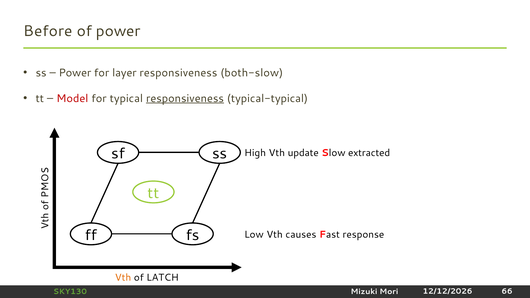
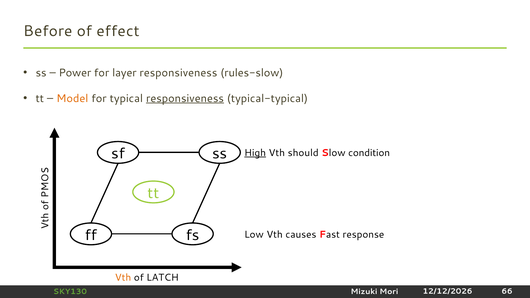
of power: power -> effect
both-slow: both-slow -> rules-slow
Model colour: red -> orange
High underline: none -> present
update: update -> should
extracted: extracted -> condition
